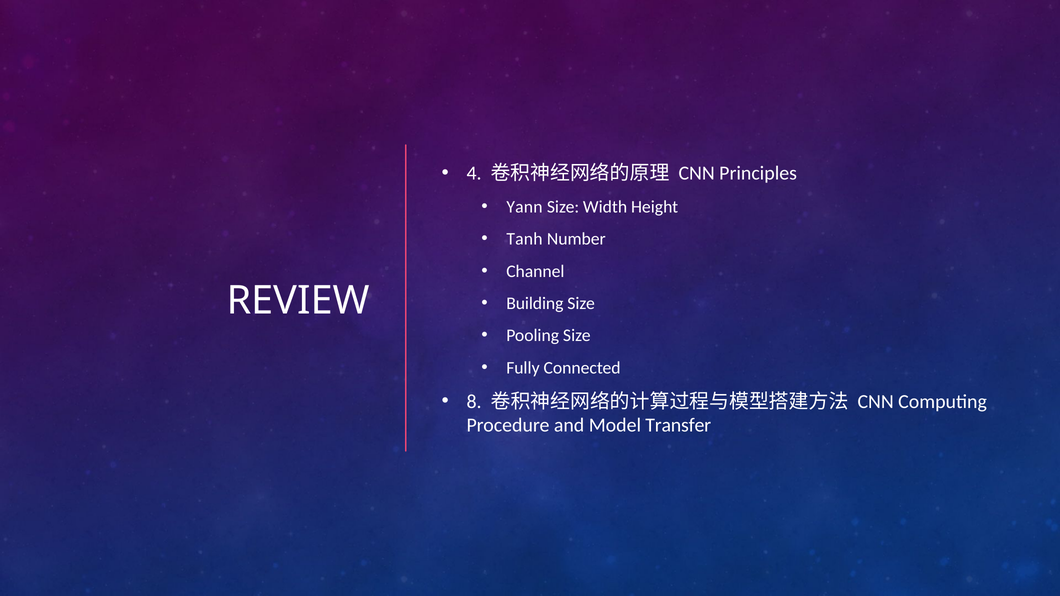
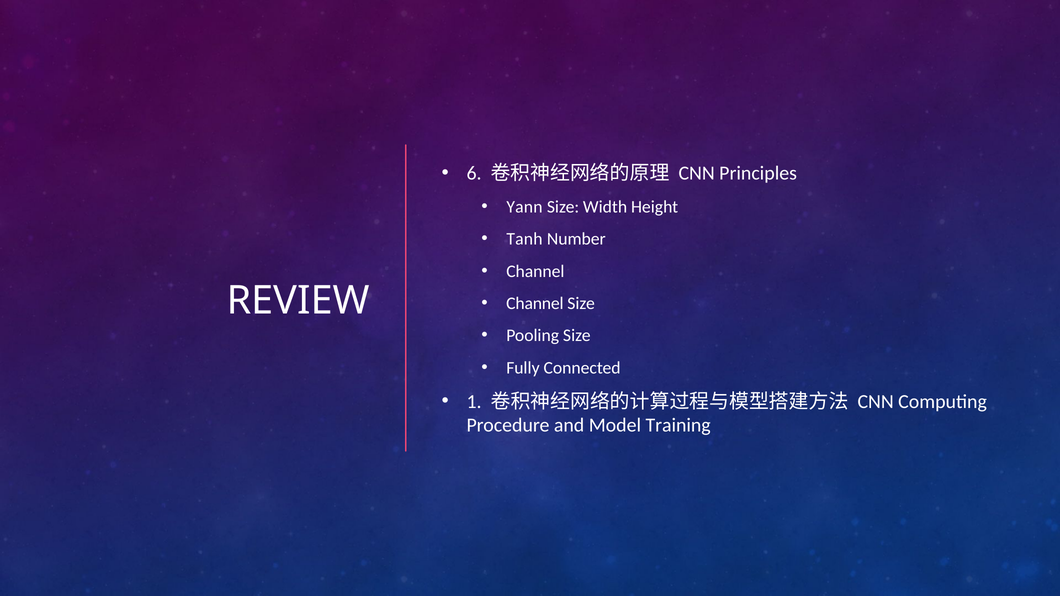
4: 4 -> 6
Building at (535, 304): Building -> Channel
8: 8 -> 1
Transfer: Transfer -> Training
